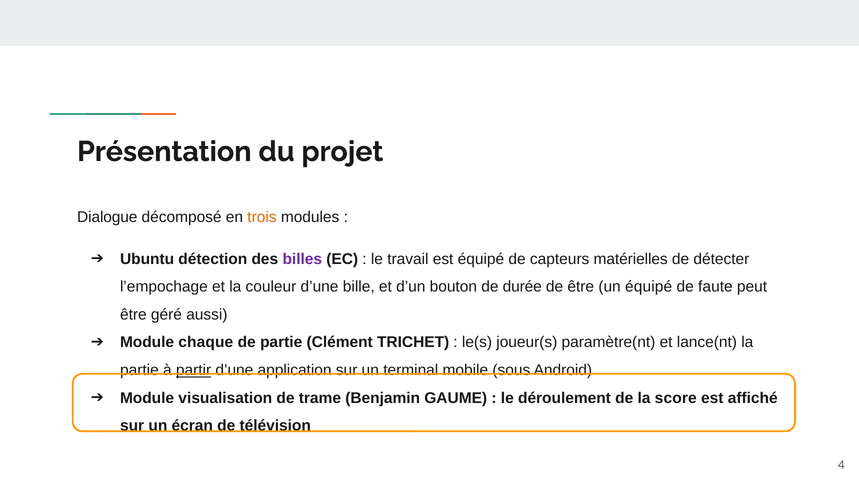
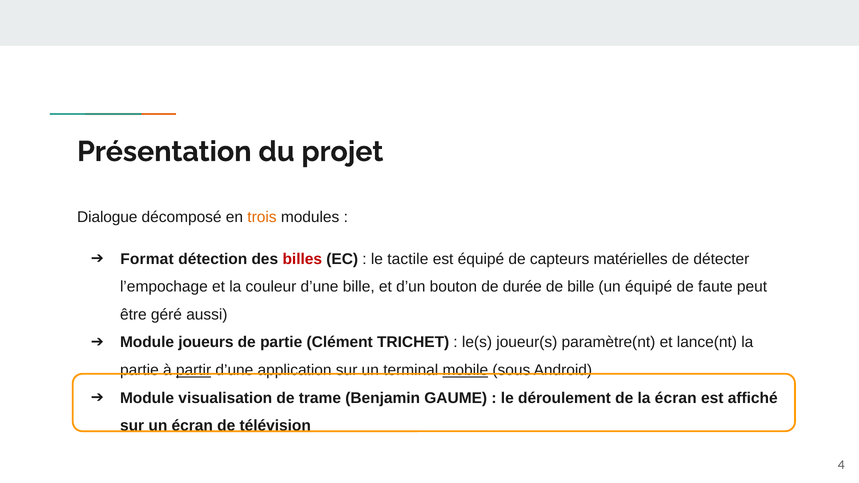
Ubuntu: Ubuntu -> Format
billes colour: purple -> red
travail: travail -> tactile
de être: être -> bille
chaque: chaque -> joueurs
mobile underline: none -> present
la score: score -> écran
